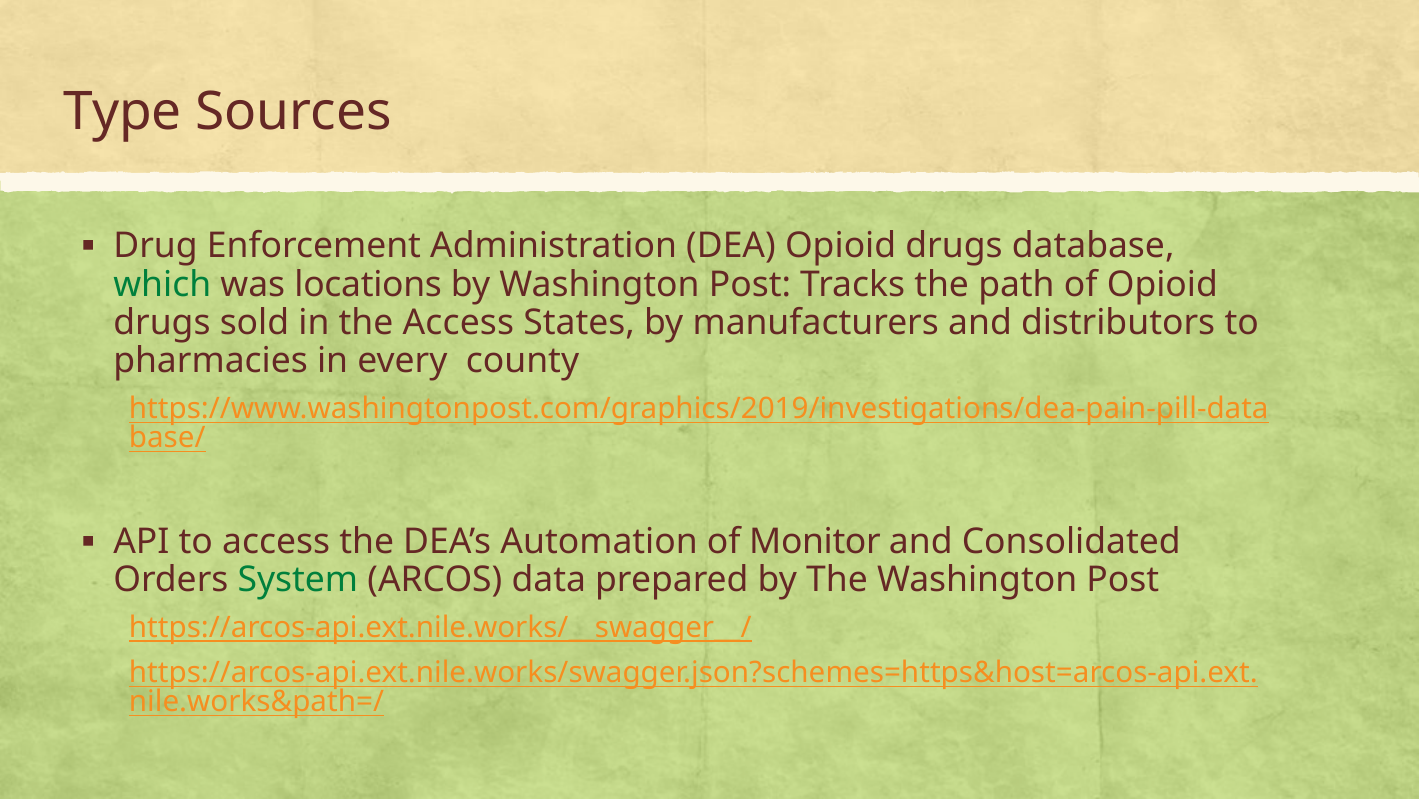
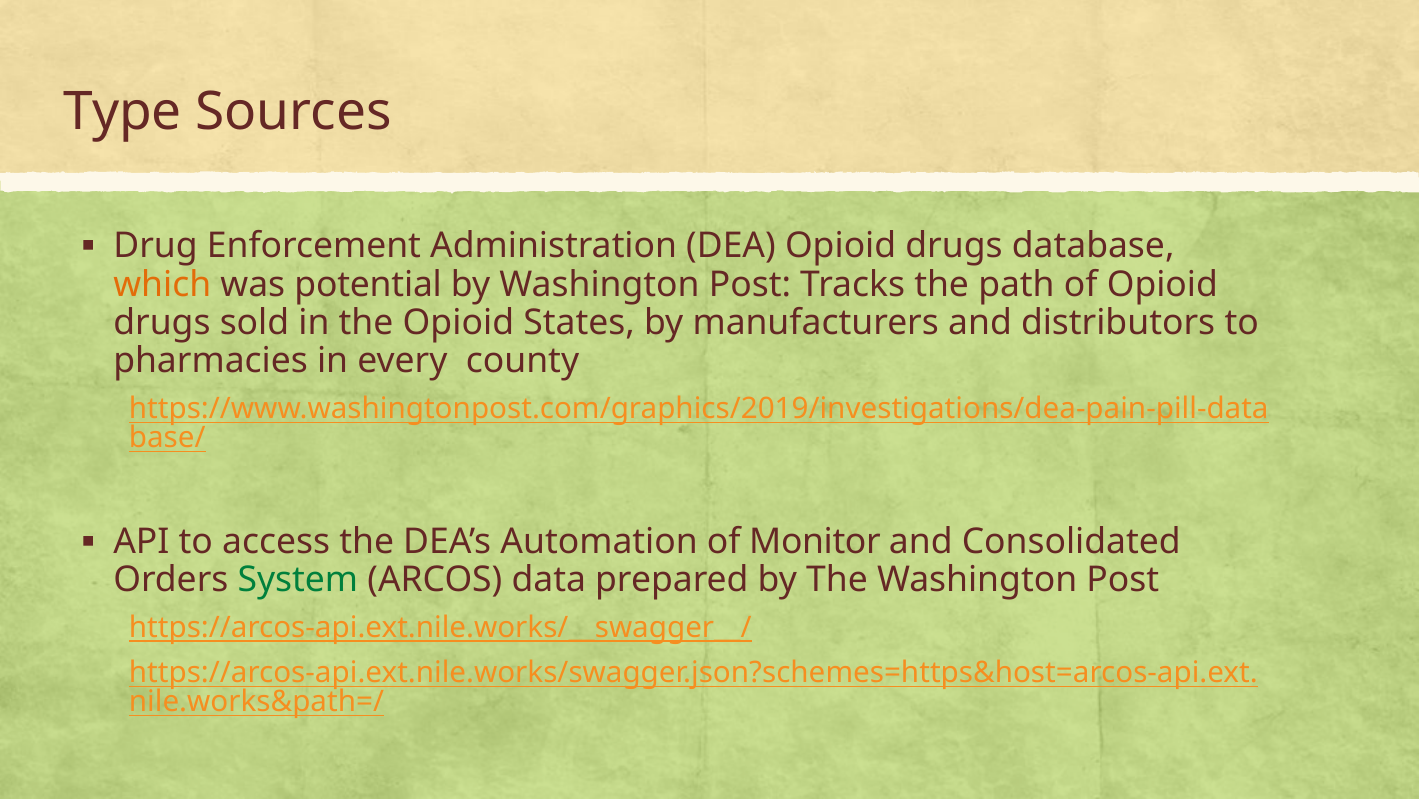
which colour: green -> orange
locations: locations -> potential
the Access: Access -> Opioid
